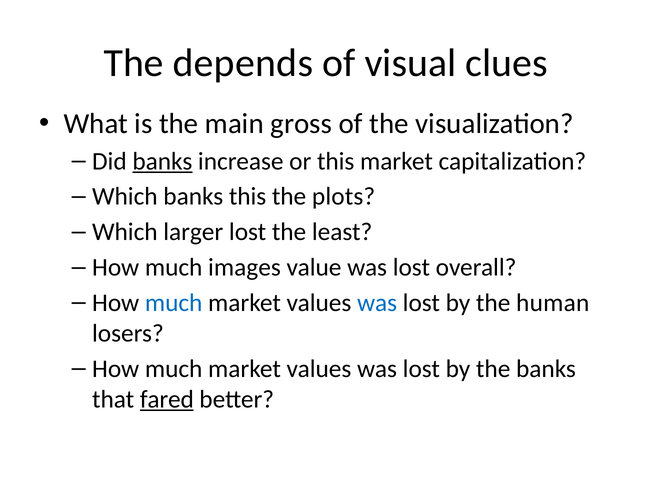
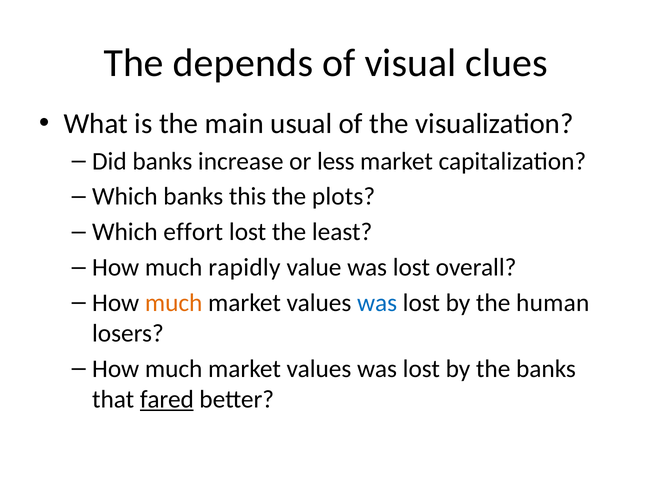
gross: gross -> usual
banks at (162, 161) underline: present -> none
or this: this -> less
larger: larger -> effort
images: images -> rapidly
much at (174, 303) colour: blue -> orange
